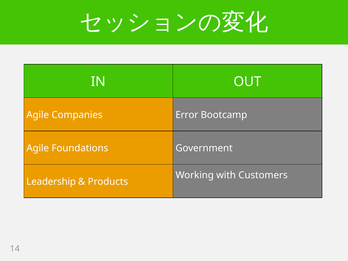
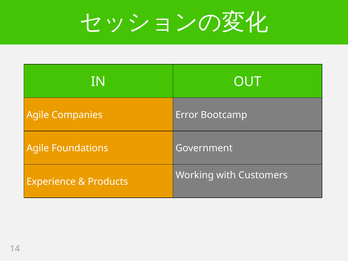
Leadership: Leadership -> Experience
